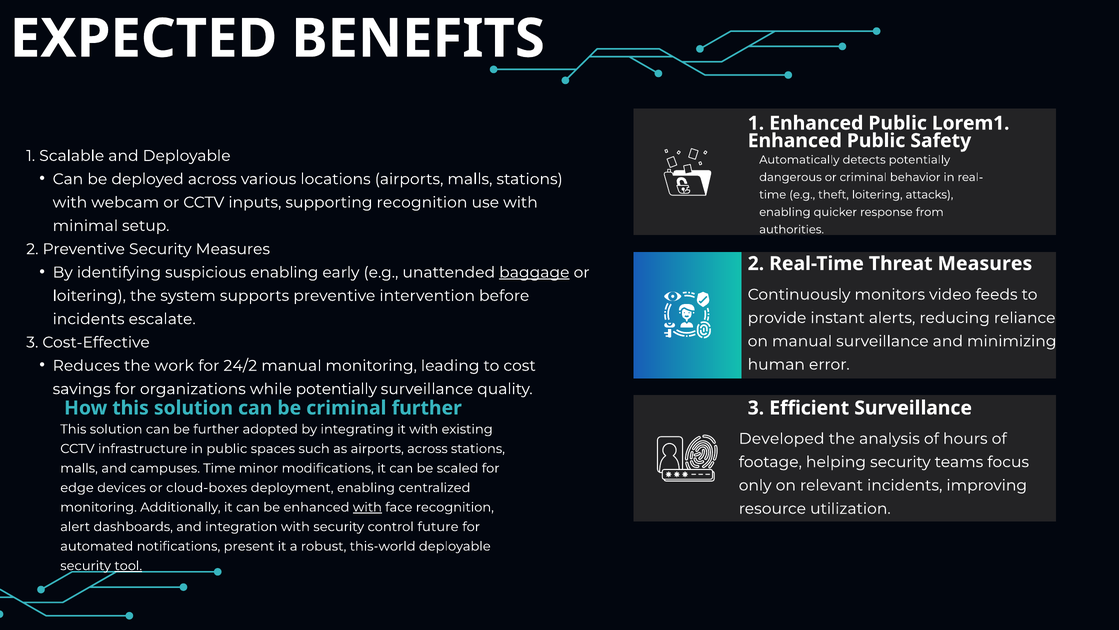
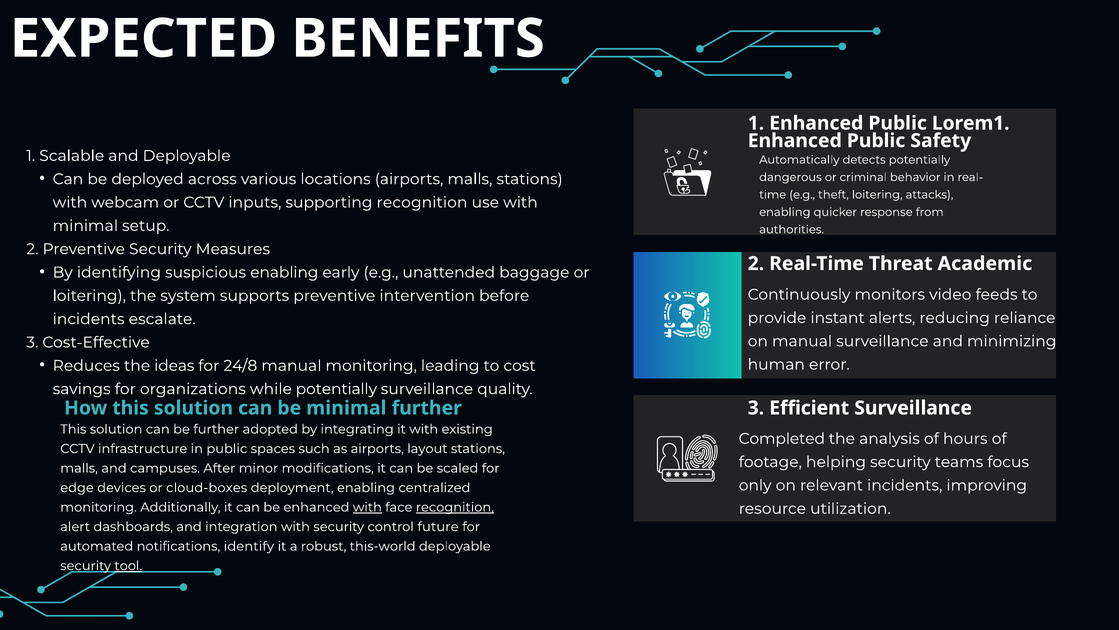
Threat Measures: Measures -> Academic
baggage underline: present -> none
work: work -> ideas
24/2: 24/2 -> 24/8
be criminal: criminal -> minimal
Developed: Developed -> Completed
airports across: across -> layout
campuses Time: Time -> After
recognition at (455, 507) underline: none -> present
present: present -> identify
